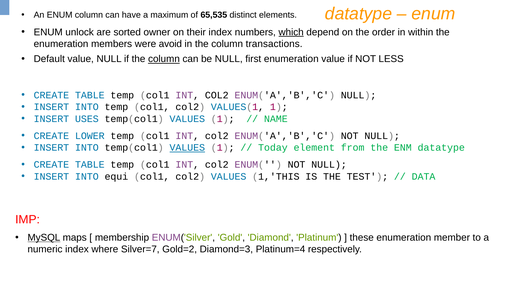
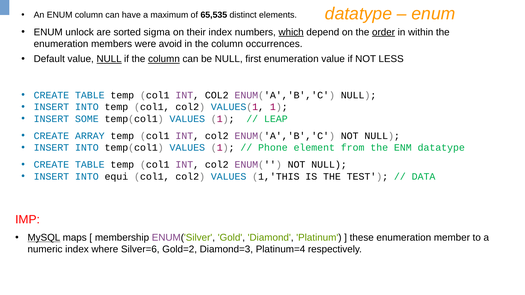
owner: owner -> sigma
order underline: none -> present
transactions: transactions -> occurrences
NULL at (109, 59) underline: none -> present
USES: USES -> SOME
NAME: NAME -> LEAP
LOWER: LOWER -> ARRAY
VALUES at (187, 148) underline: present -> none
Today: Today -> Phone
Silver=7: Silver=7 -> Silver=6
